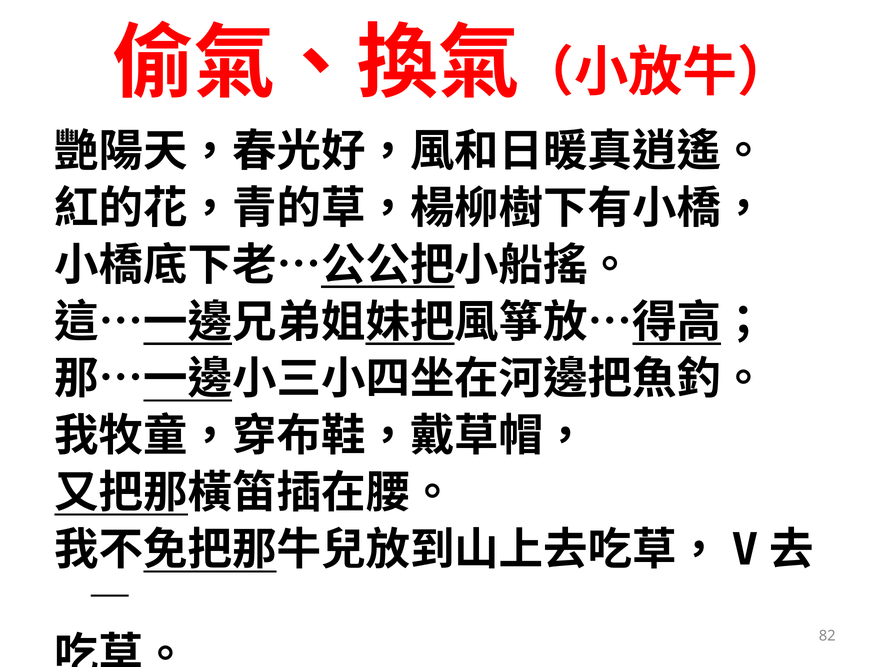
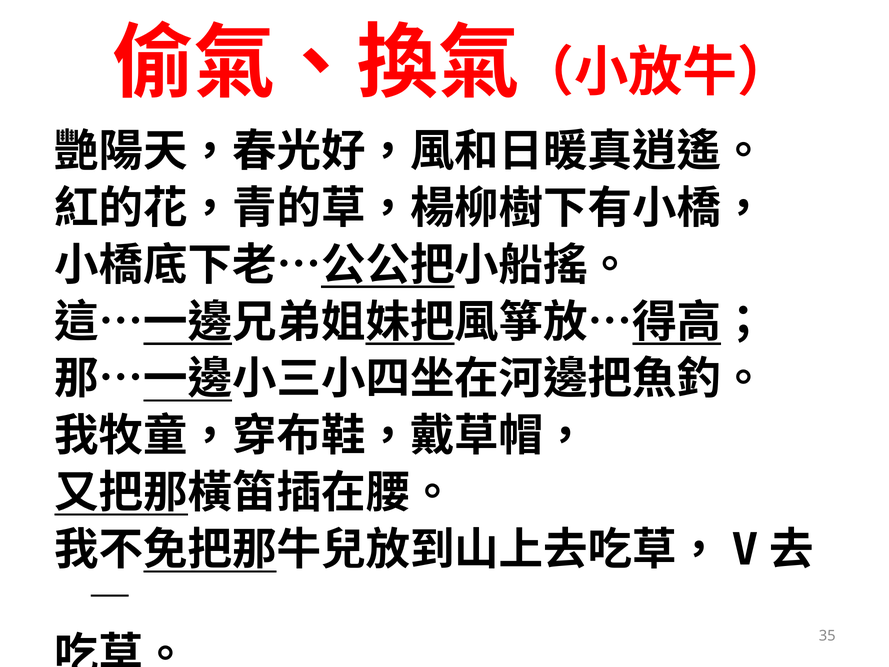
82: 82 -> 35
